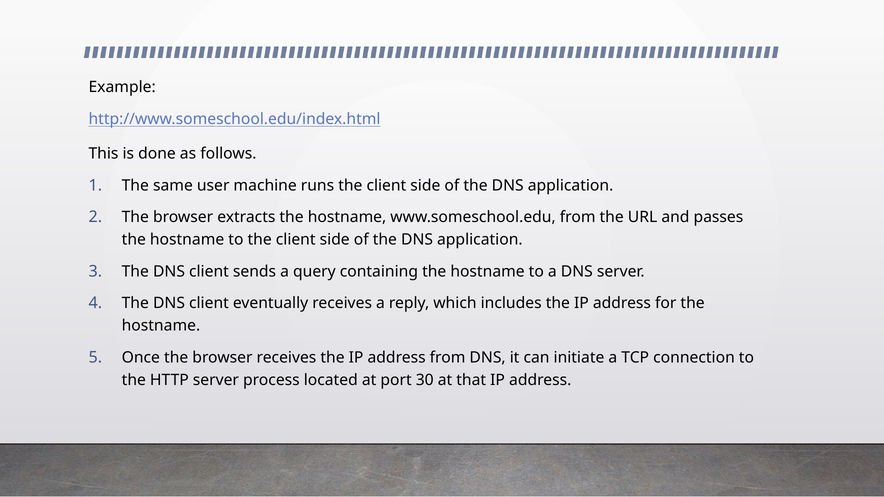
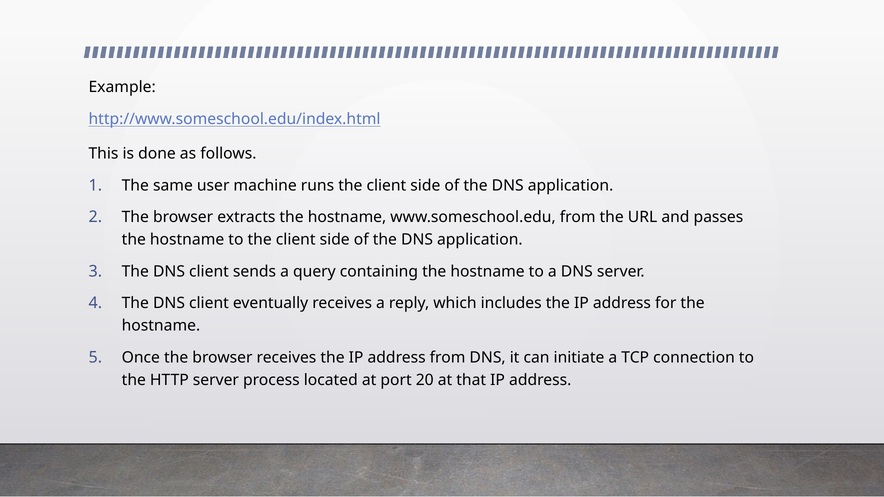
30: 30 -> 20
